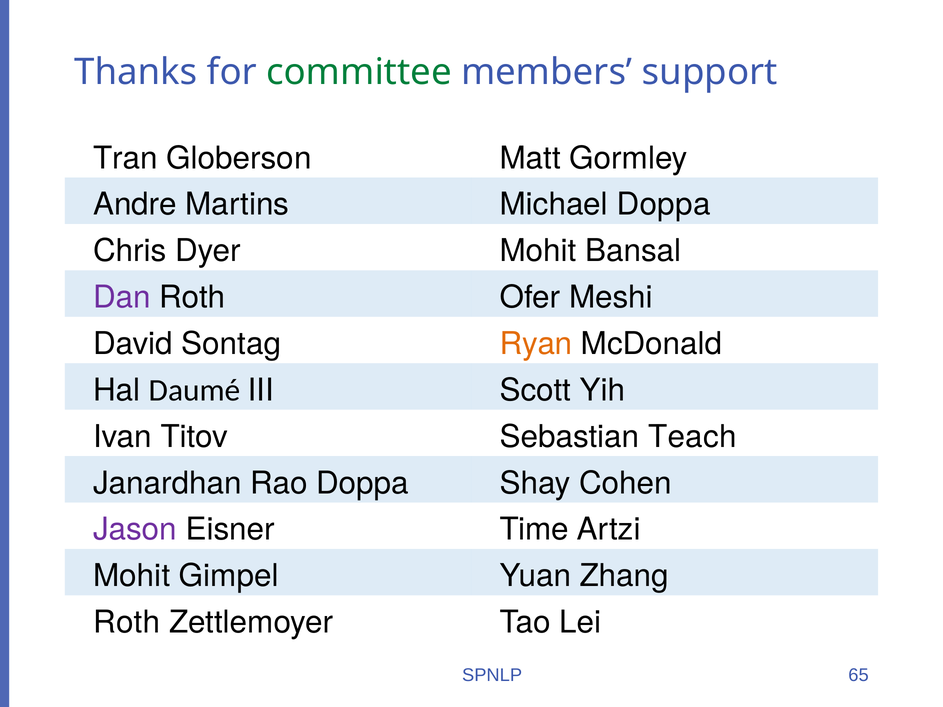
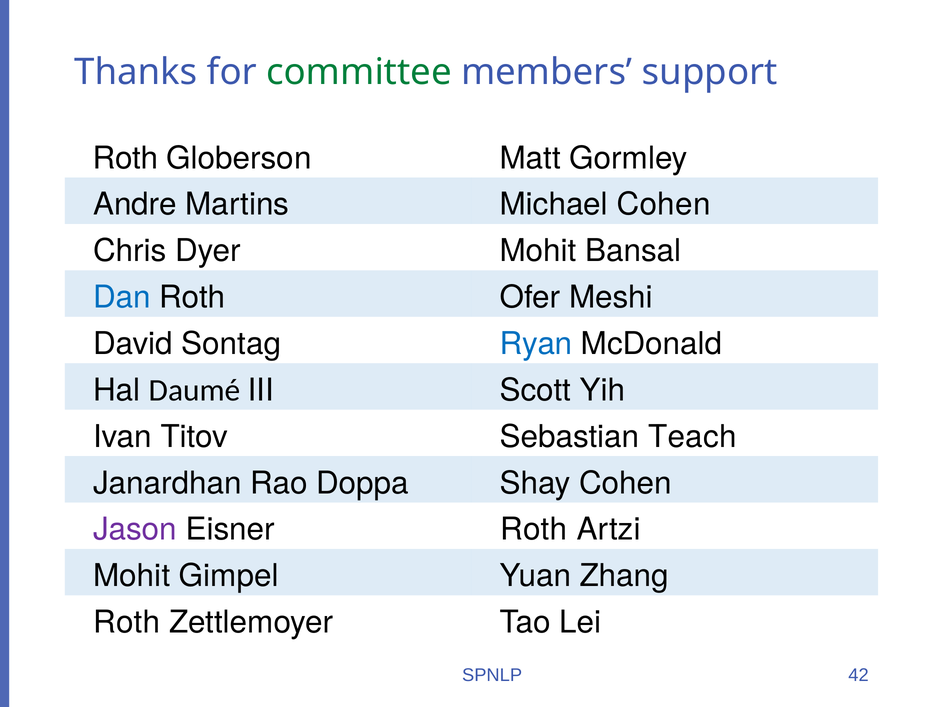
Tran at (125, 158): Tran -> Roth
Michael Doppa: Doppa -> Cohen
Dan colour: purple -> blue
Ryan colour: orange -> blue
Eisner Time: Time -> Roth
65: 65 -> 42
